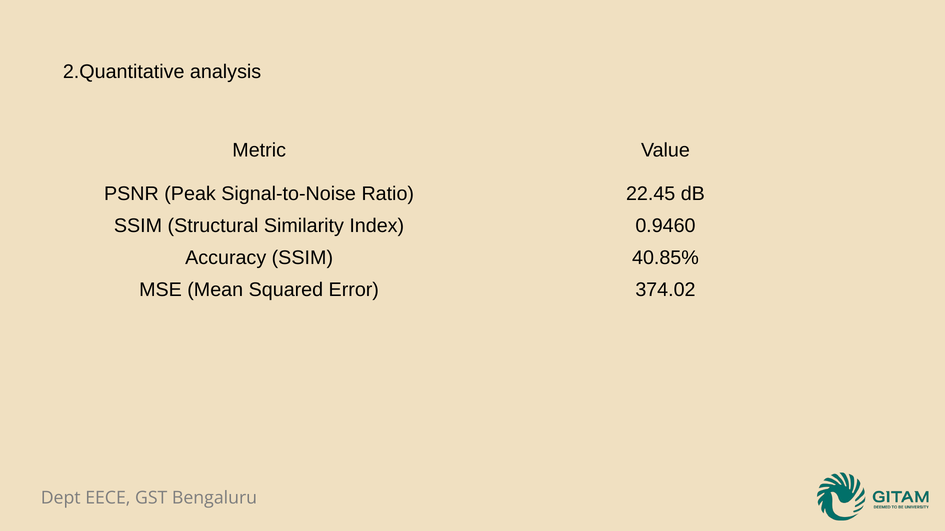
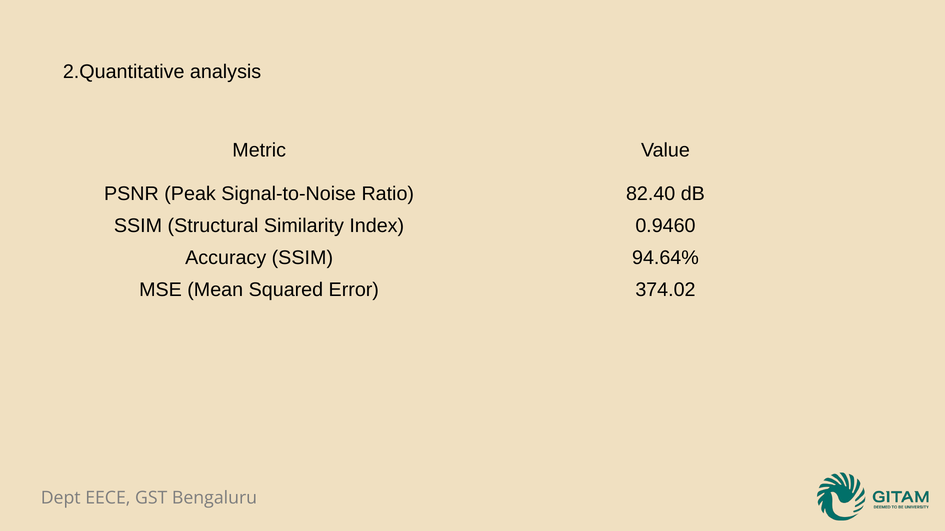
22.45: 22.45 -> 82.40
40.85%: 40.85% -> 94.64%
